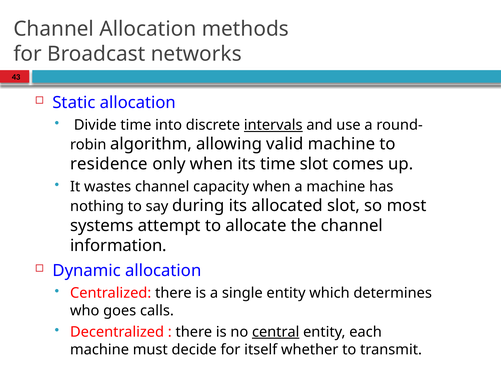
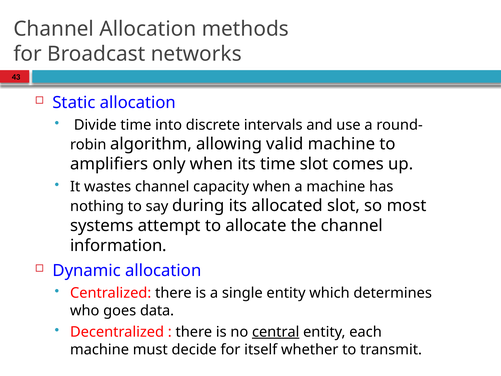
intervals underline: present -> none
residence: residence -> amplifiers
calls: calls -> data
